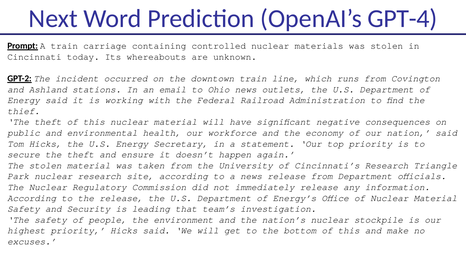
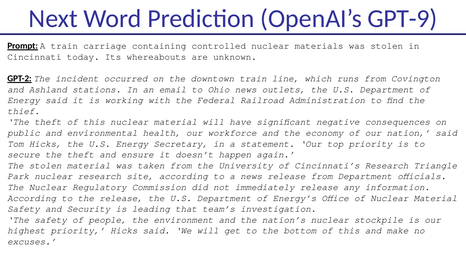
GPT-4: GPT-4 -> GPT-9
